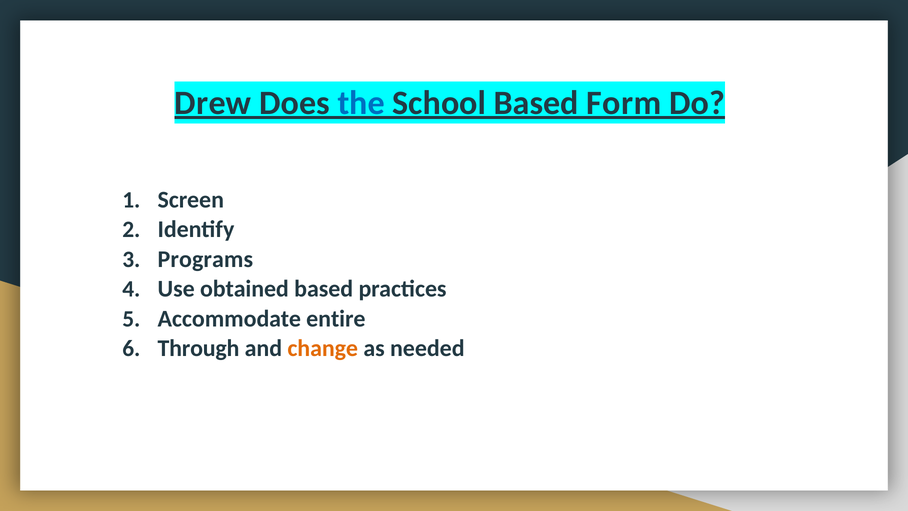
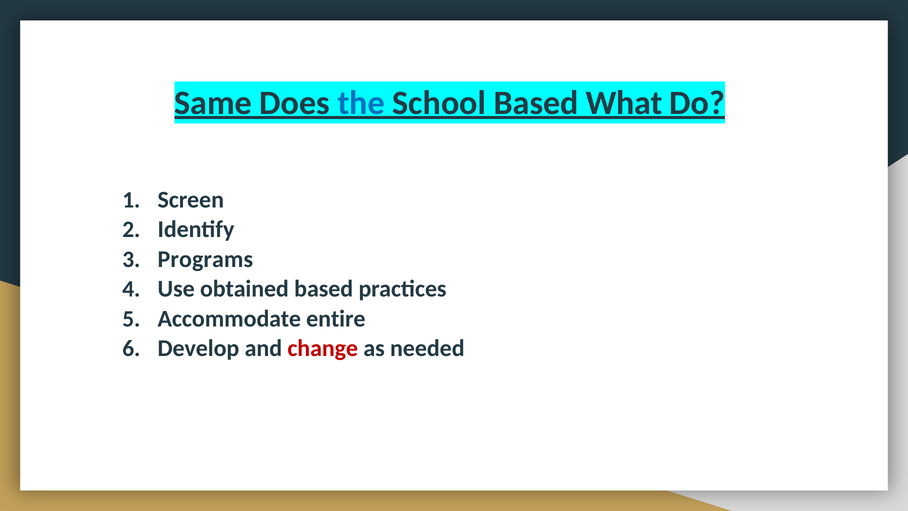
Drew: Drew -> Same
Form: Form -> What
Through: Through -> Develop
change colour: orange -> red
